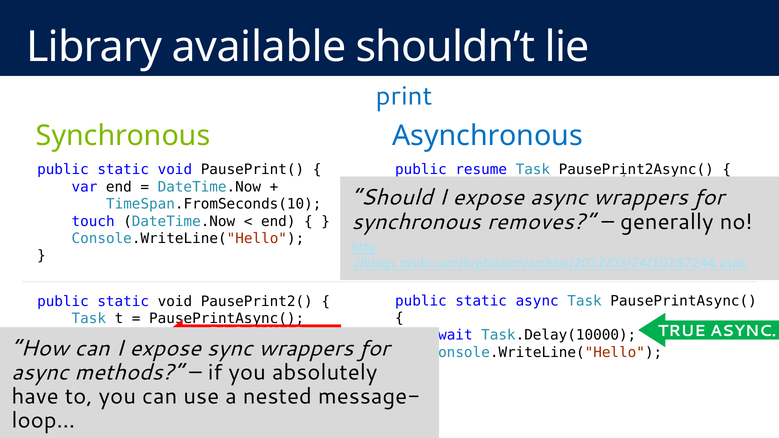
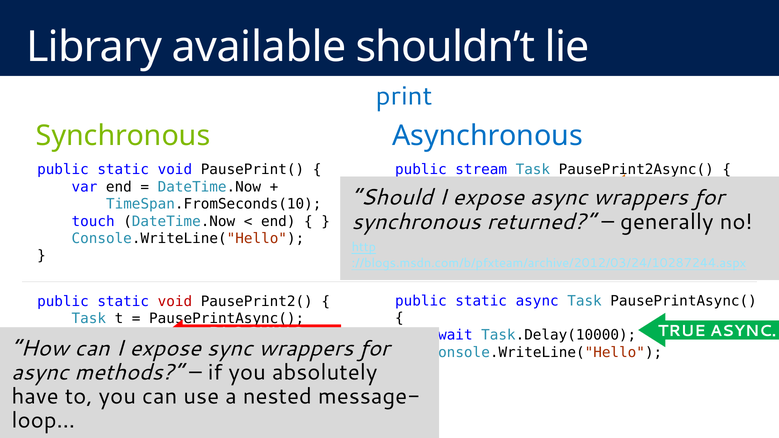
resume: resume -> stream
removes: removes -> returned
void at (175, 301) colour: black -> red
